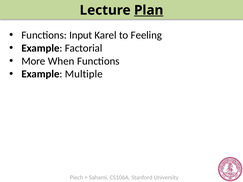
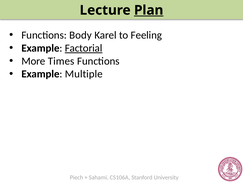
Input: Input -> Body
Factorial underline: none -> present
When: When -> Times
